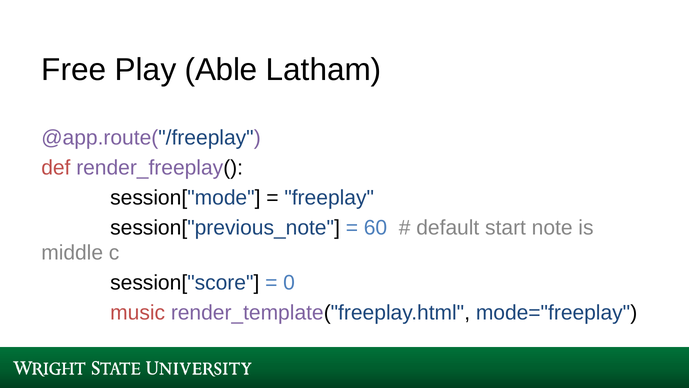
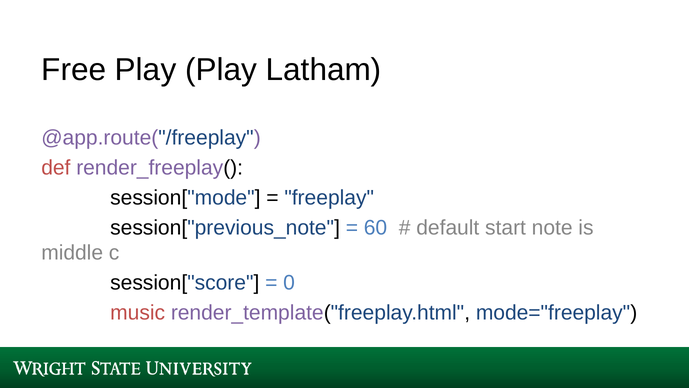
Play Able: Able -> Play
